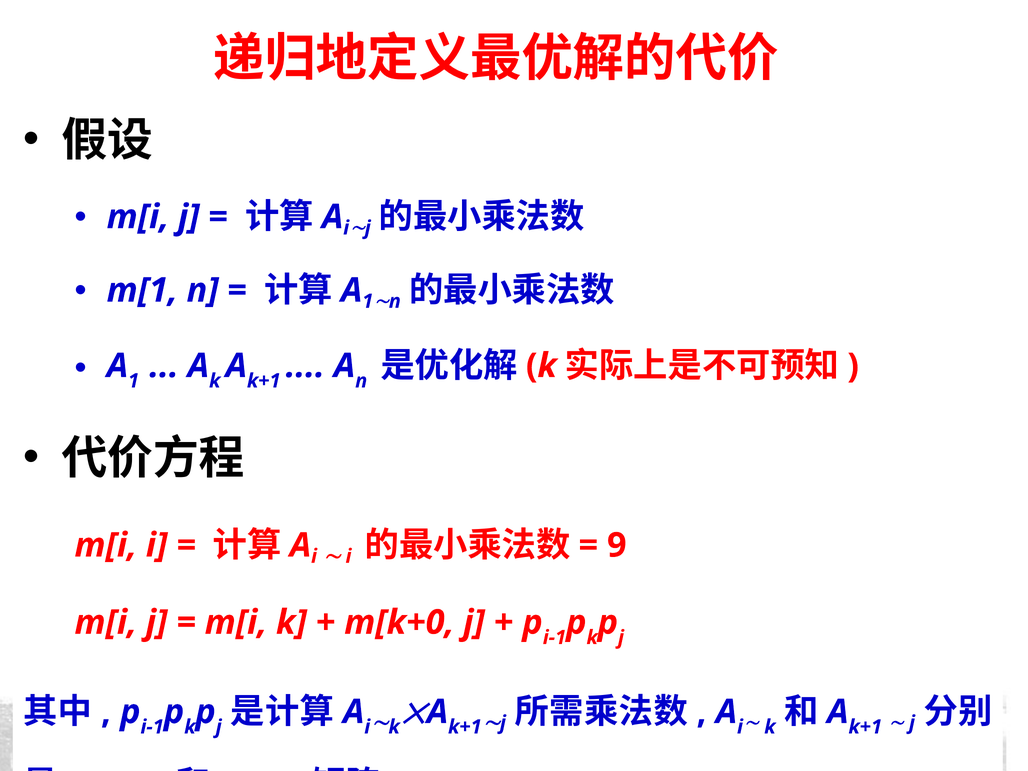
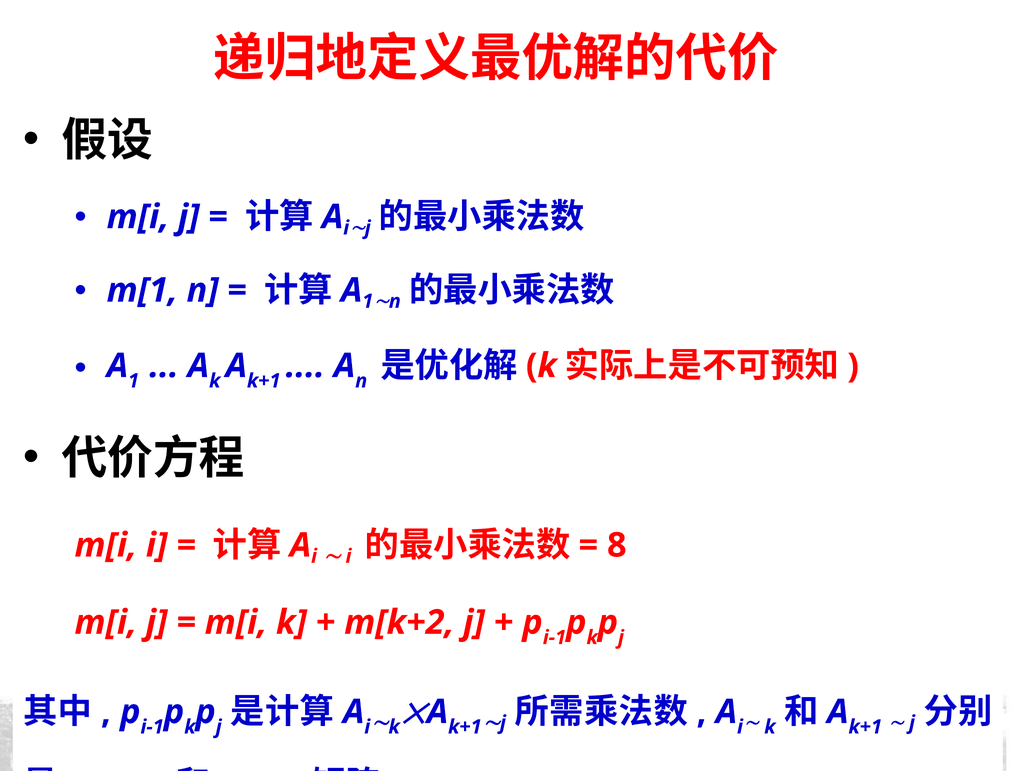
9: 9 -> 8
m[k+0: m[k+0 -> m[k+2
